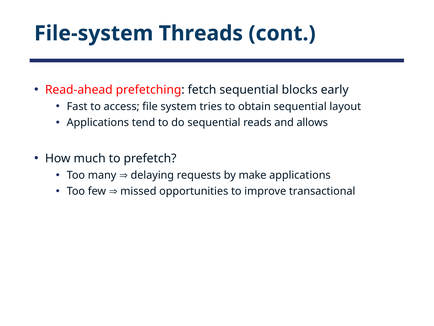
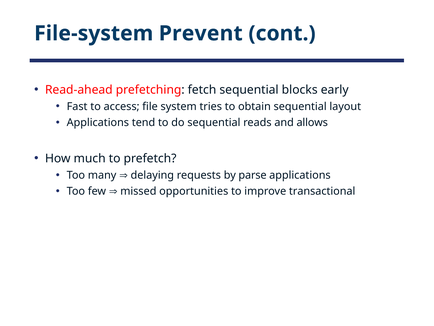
Threads: Threads -> Prevent
make: make -> parse
